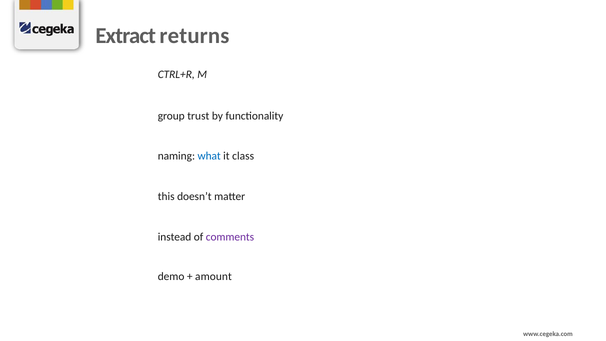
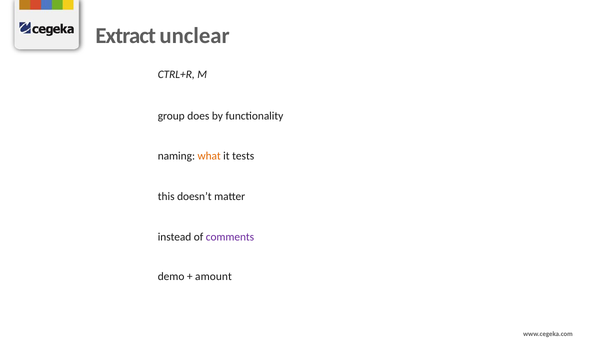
returns: returns -> unclear
trust: trust -> does
what colour: blue -> orange
class: class -> tests
